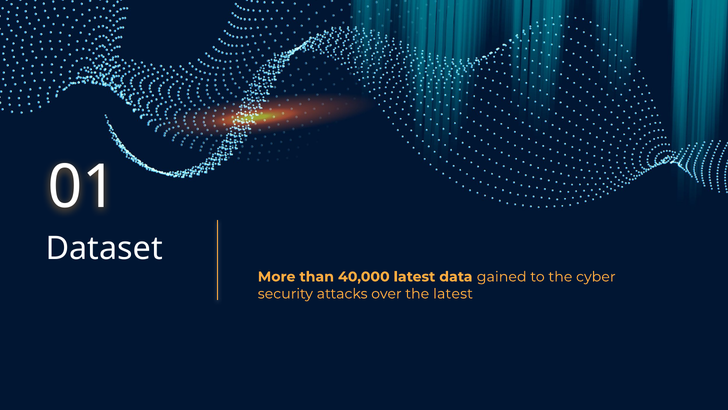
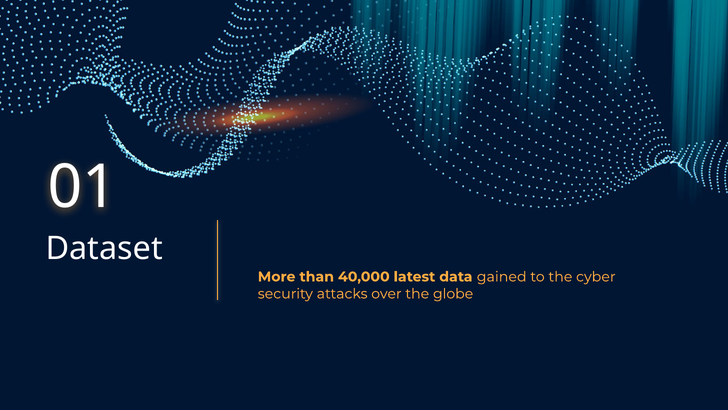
the latest: latest -> globe
